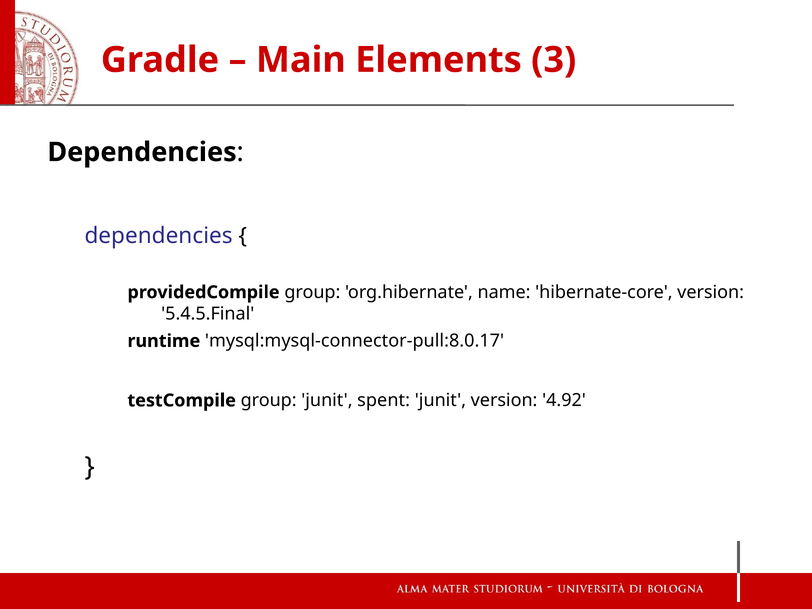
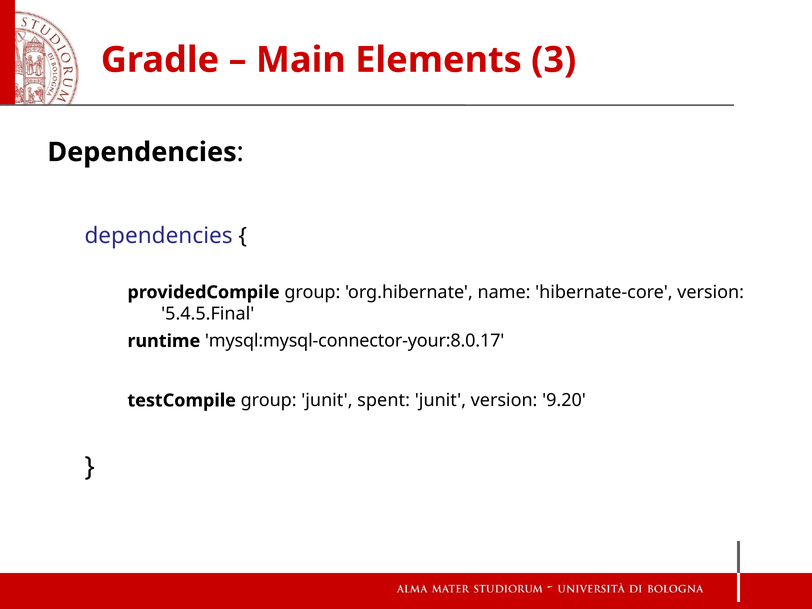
mysql:mysql-connector-pull:8.0.17: mysql:mysql-connector-pull:8.0.17 -> mysql:mysql-connector-your:8.0.17
4.92: 4.92 -> 9.20
